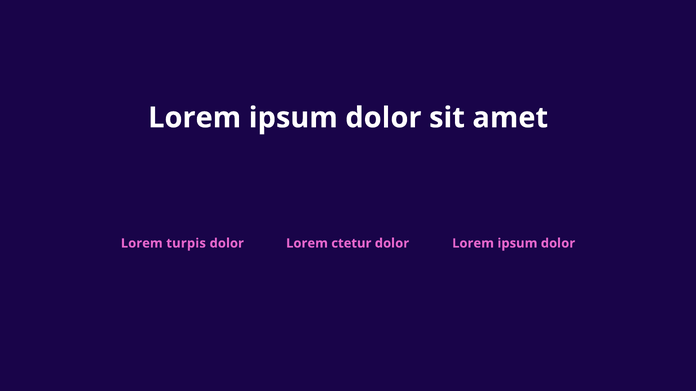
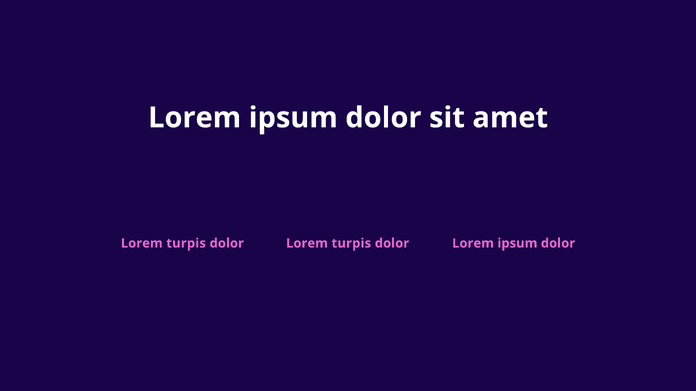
dolor Lorem ctetur: ctetur -> turpis
